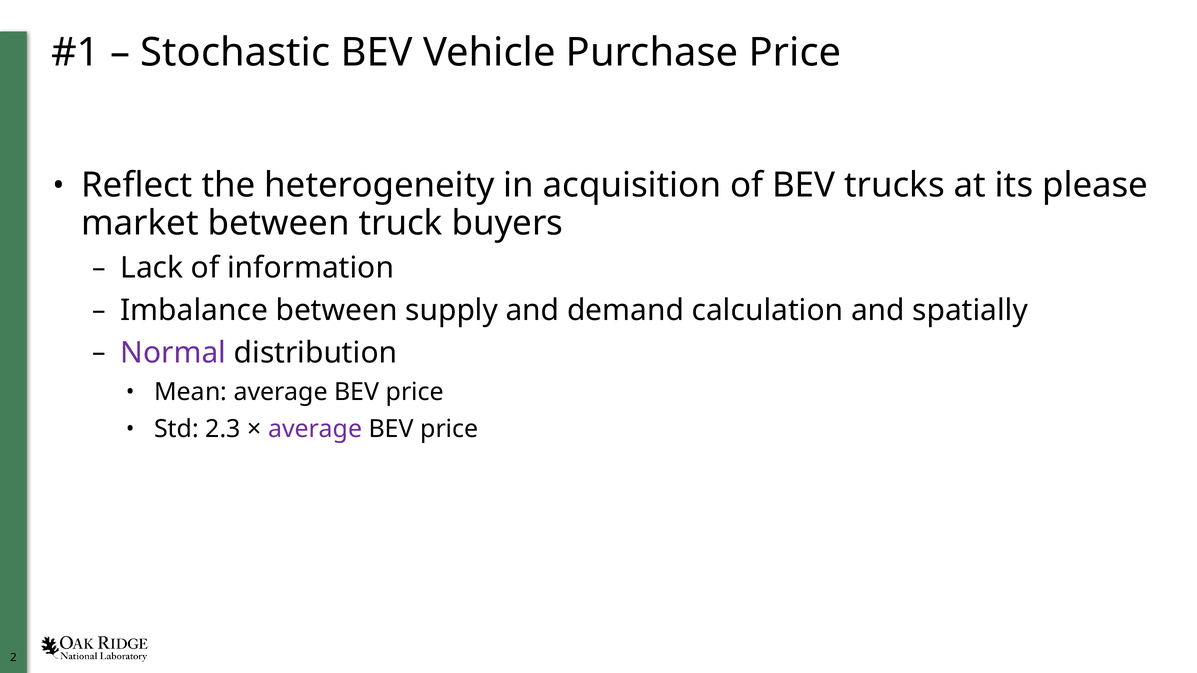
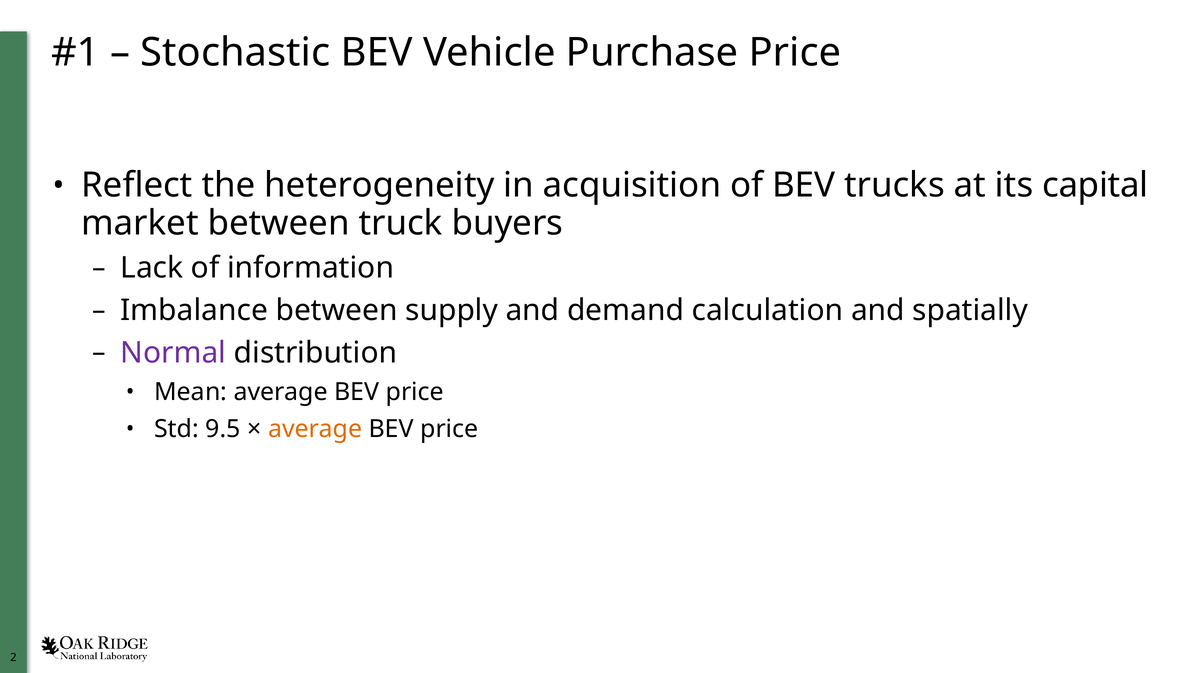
please: please -> capital
2.3: 2.3 -> 9.5
average at (315, 429) colour: purple -> orange
